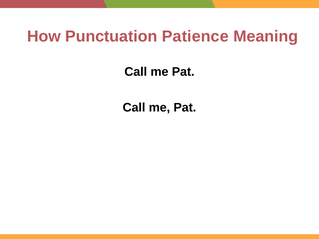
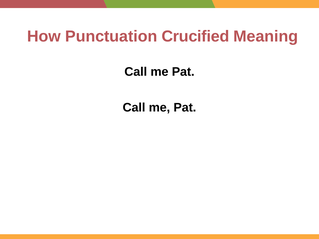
Patience: Patience -> Crucified
